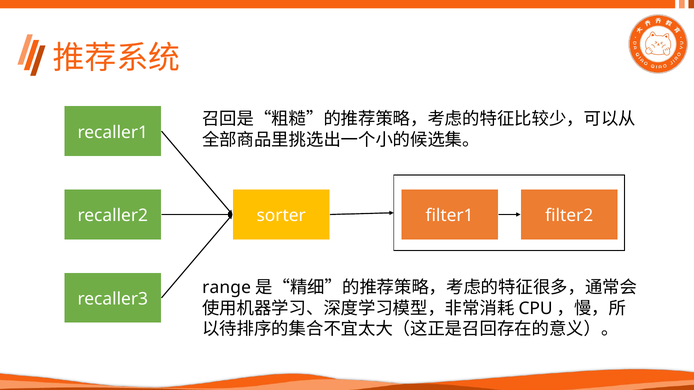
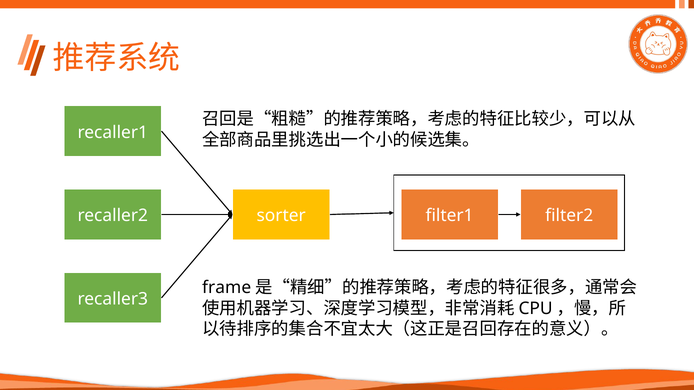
range: range -> frame
